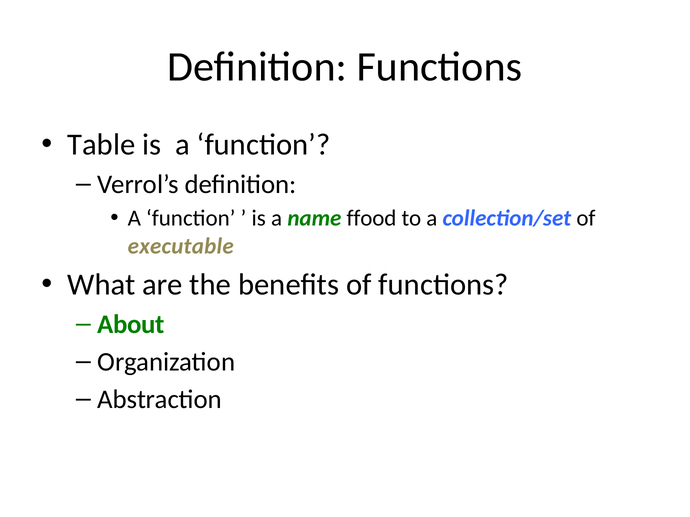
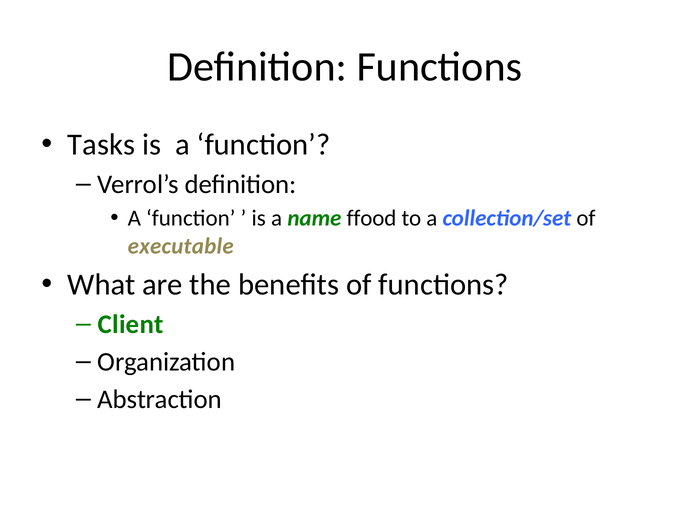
Table: Table -> Tasks
About: About -> Client
